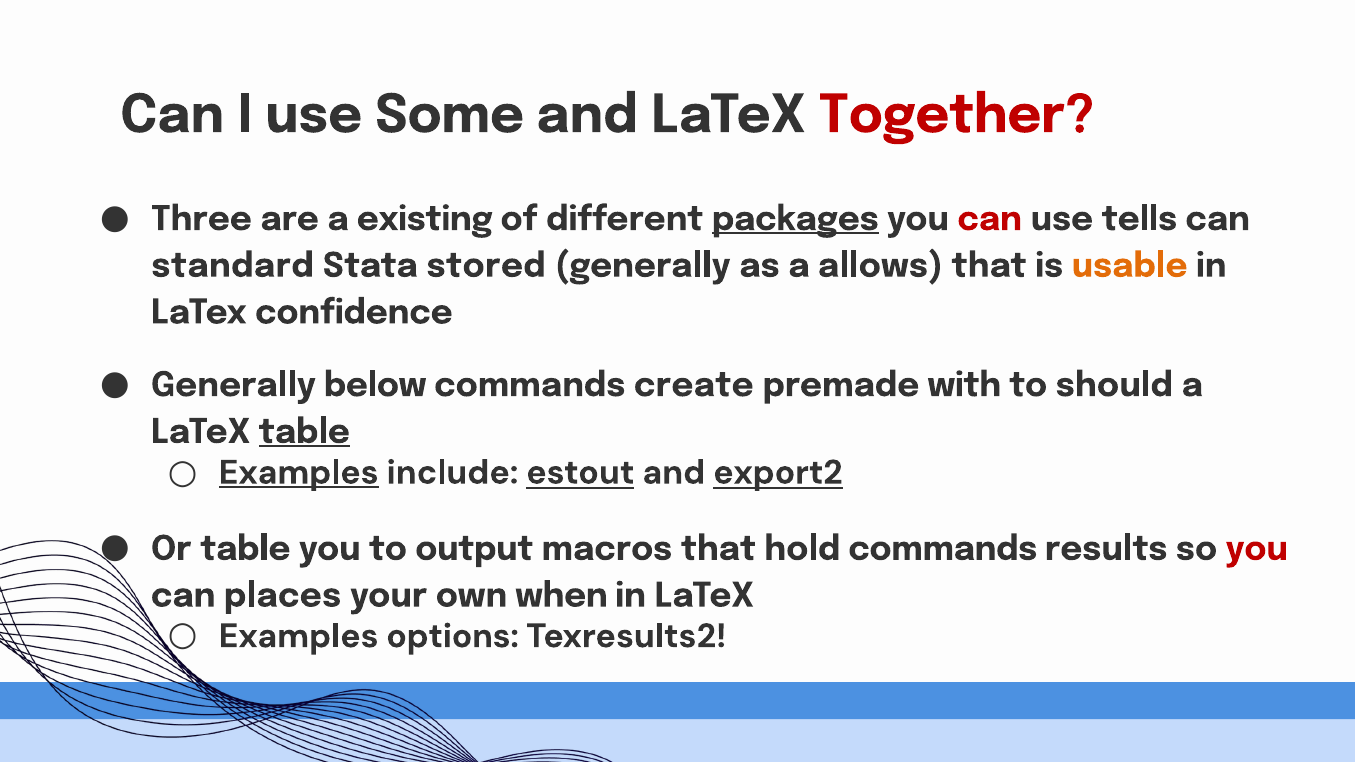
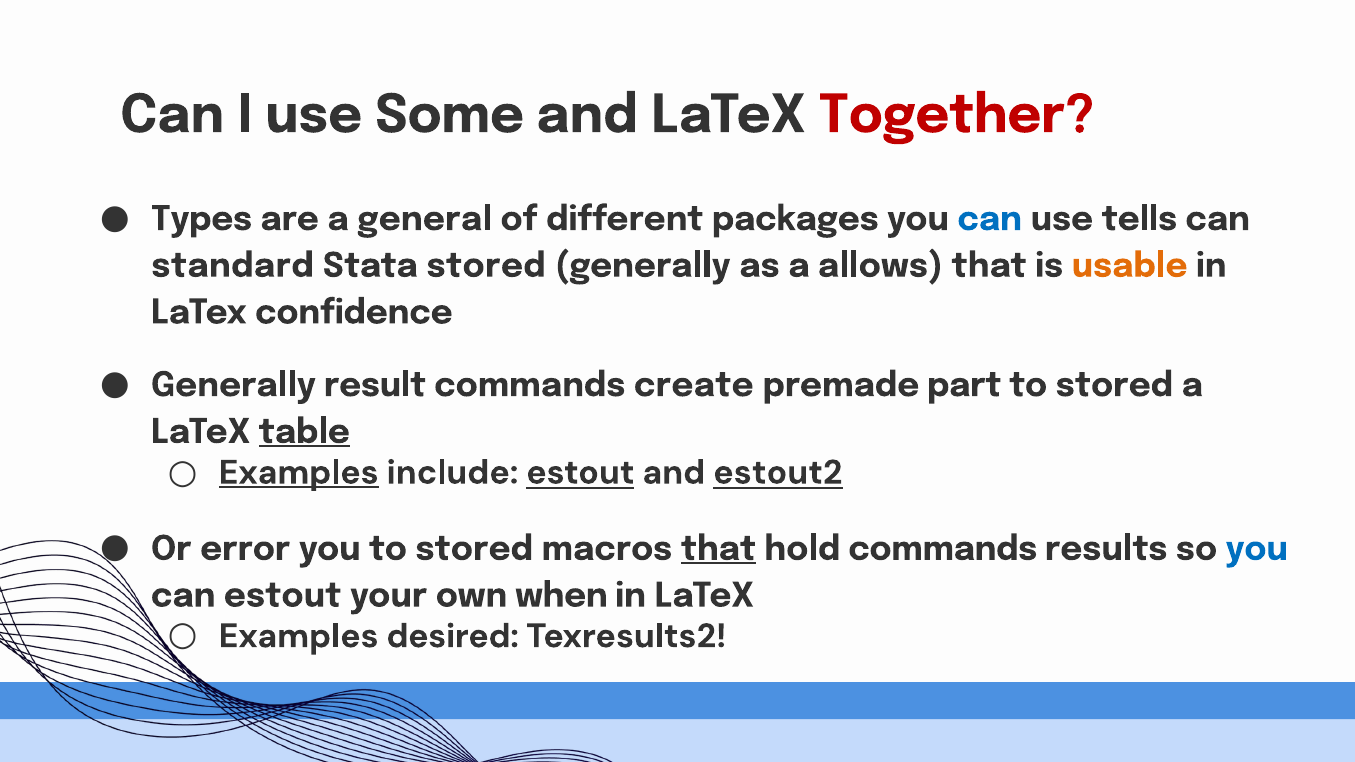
Three: Three -> Types
existing: existing -> general
packages underline: present -> none
can at (990, 219) colour: red -> blue
below: below -> result
with: with -> part
should at (1114, 385): should -> stored
export2: export2 -> estout2
Or table: table -> error
you to output: output -> stored
that at (718, 549) underline: none -> present
you at (1257, 549) colour: red -> blue
can places: places -> estout
options: options -> desired
